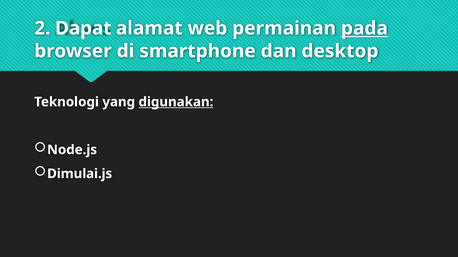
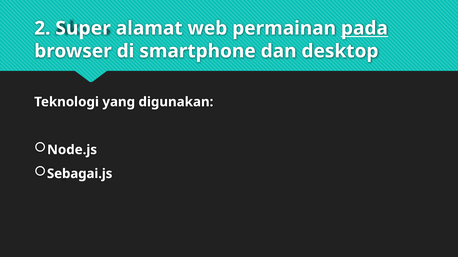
Dapat: Dapat -> Super
digunakan underline: present -> none
Dimulai.js: Dimulai.js -> Sebagai.js
